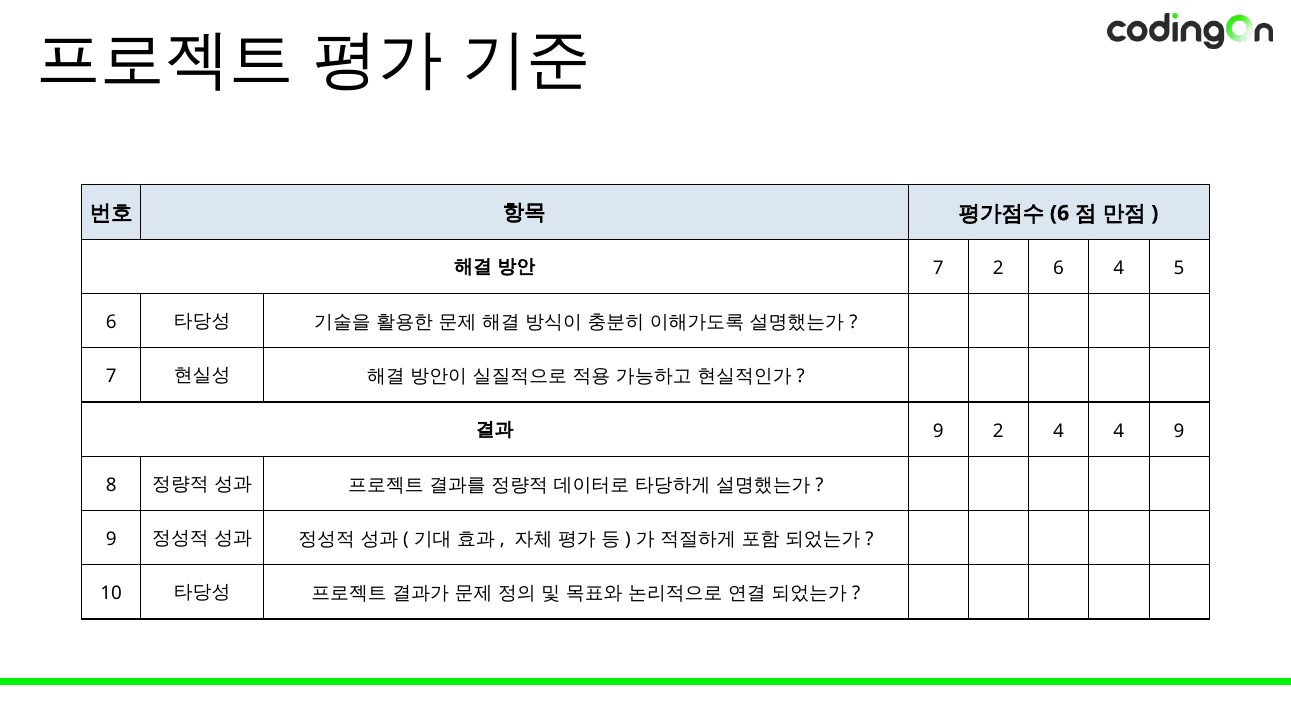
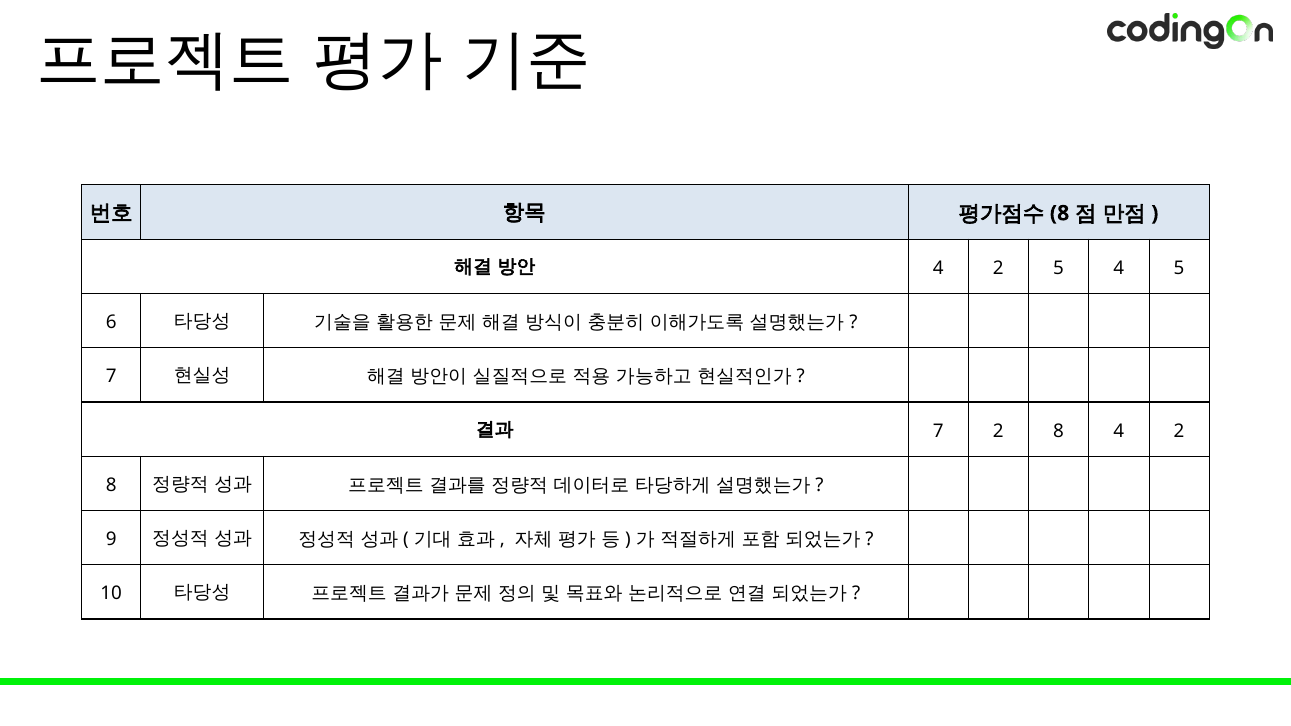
6 at (1060, 213): 6 -> 8
7 at (938, 268): 7 -> 4
2 6: 6 -> 5
9 at (938, 431): 9 -> 7
4 at (1059, 431): 4 -> 8
9 at (1179, 431): 9 -> 2
